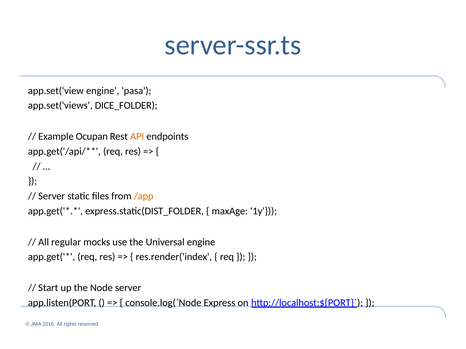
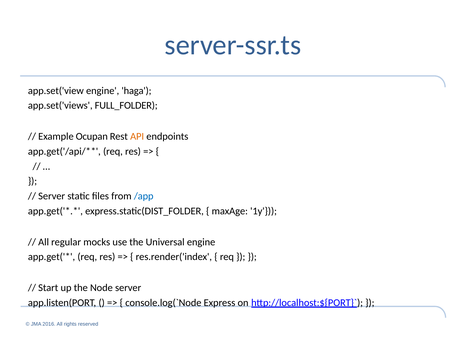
pasa: pasa -> haga
DICE_FOLDER: DICE_FOLDER -> FULL_FOLDER
/app colour: orange -> blue
